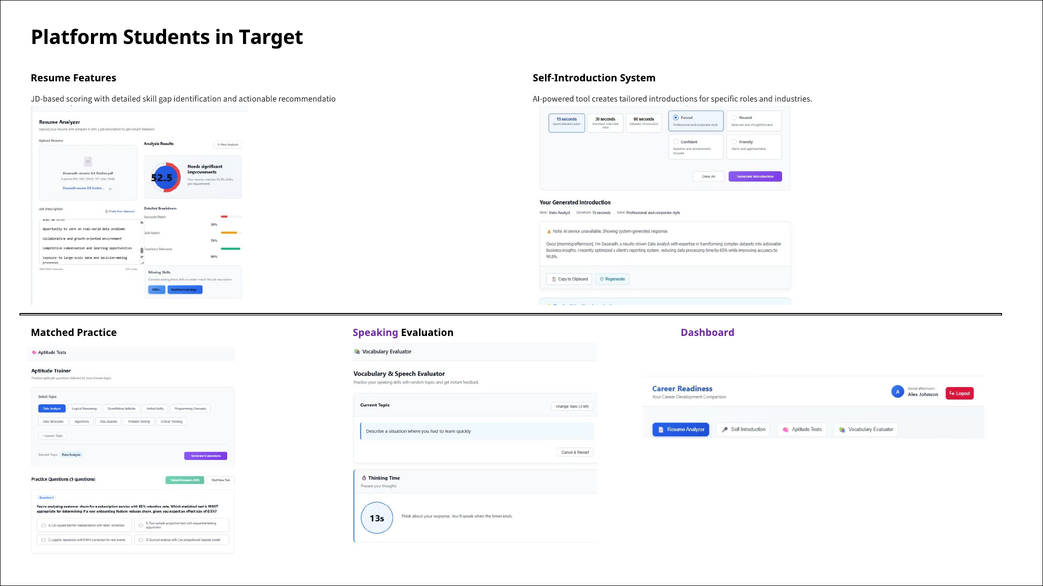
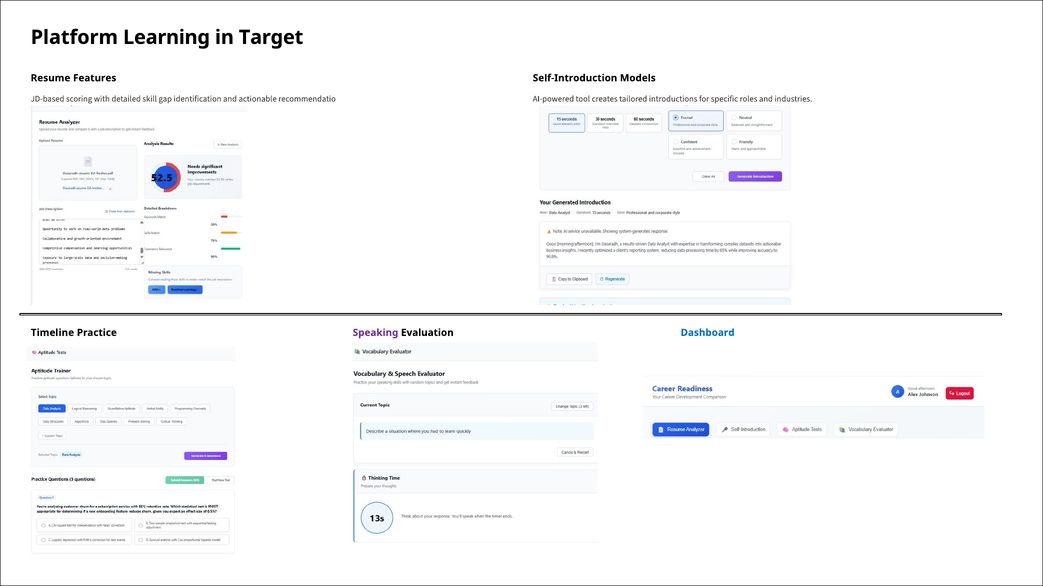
Students: Students -> Learning
System: System -> Models
Matched: Matched -> Timeline
Dashboard colour: purple -> blue
